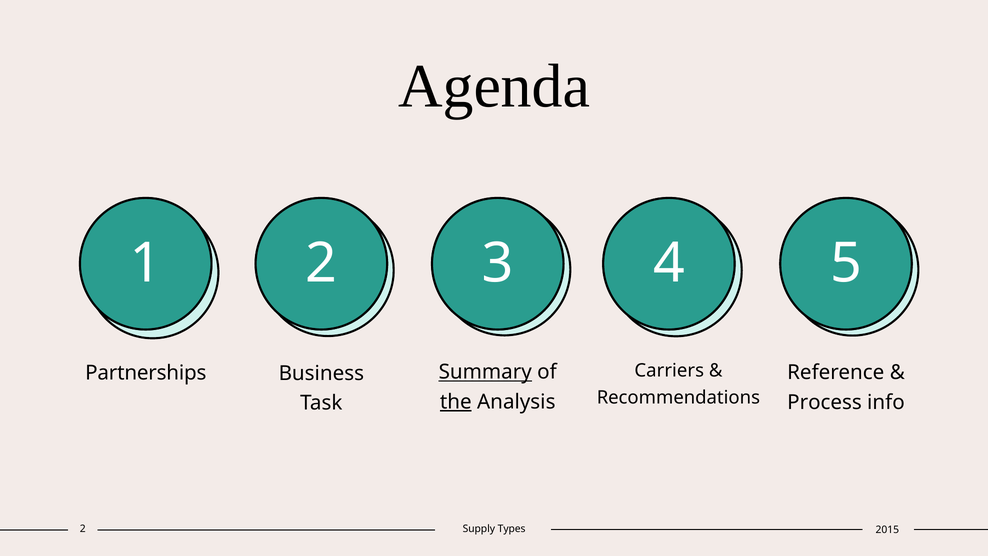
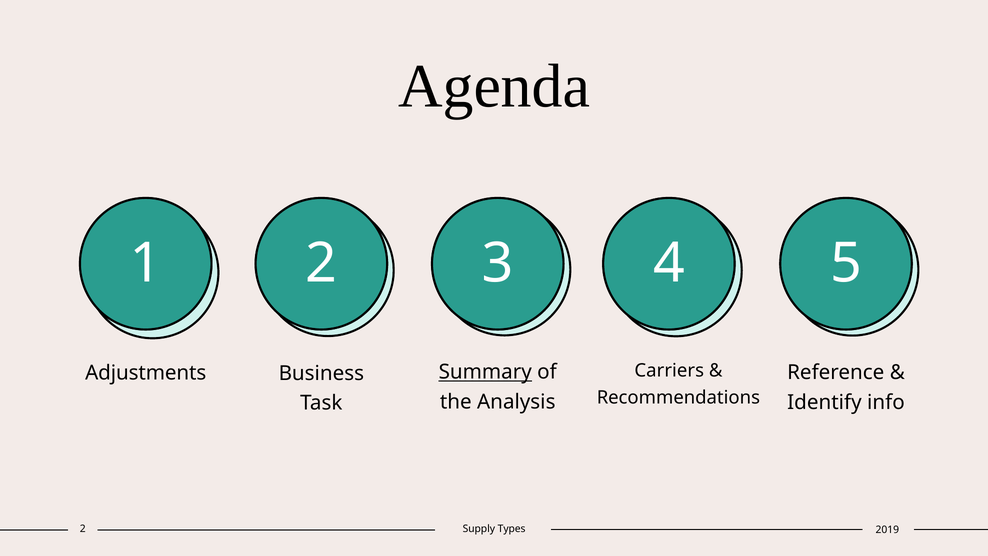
Partnerships: Partnerships -> Adjustments
the underline: present -> none
Process: Process -> Identify
2015: 2015 -> 2019
